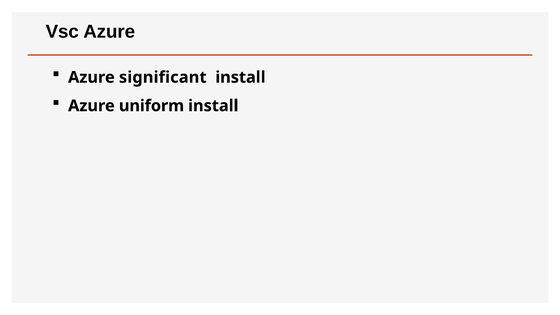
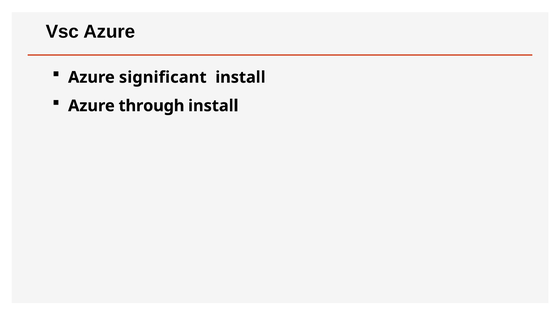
uniform: uniform -> through
